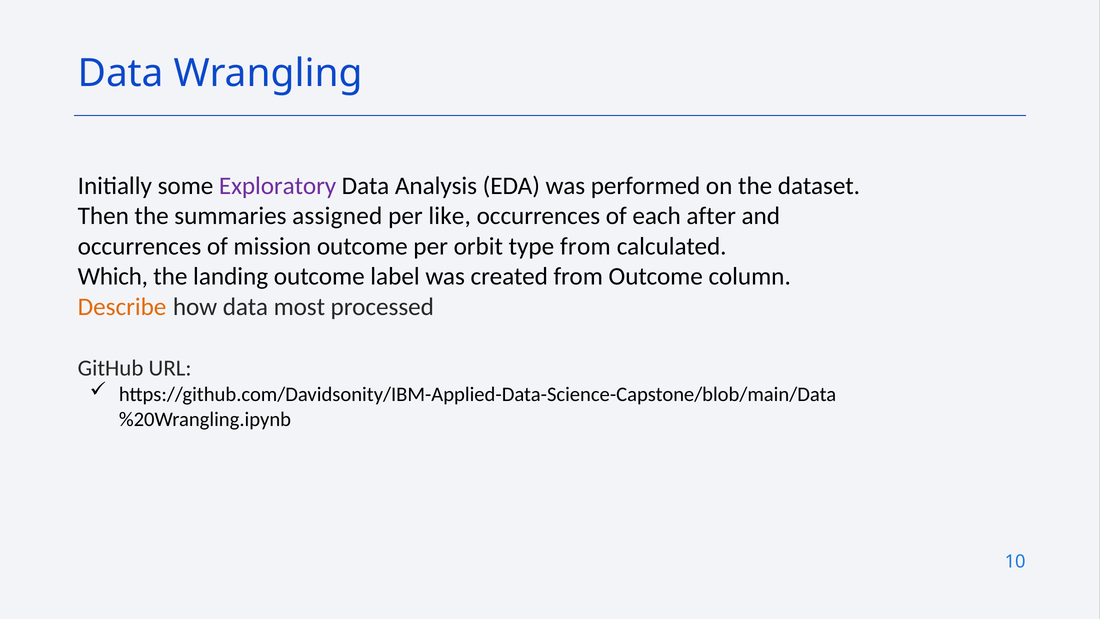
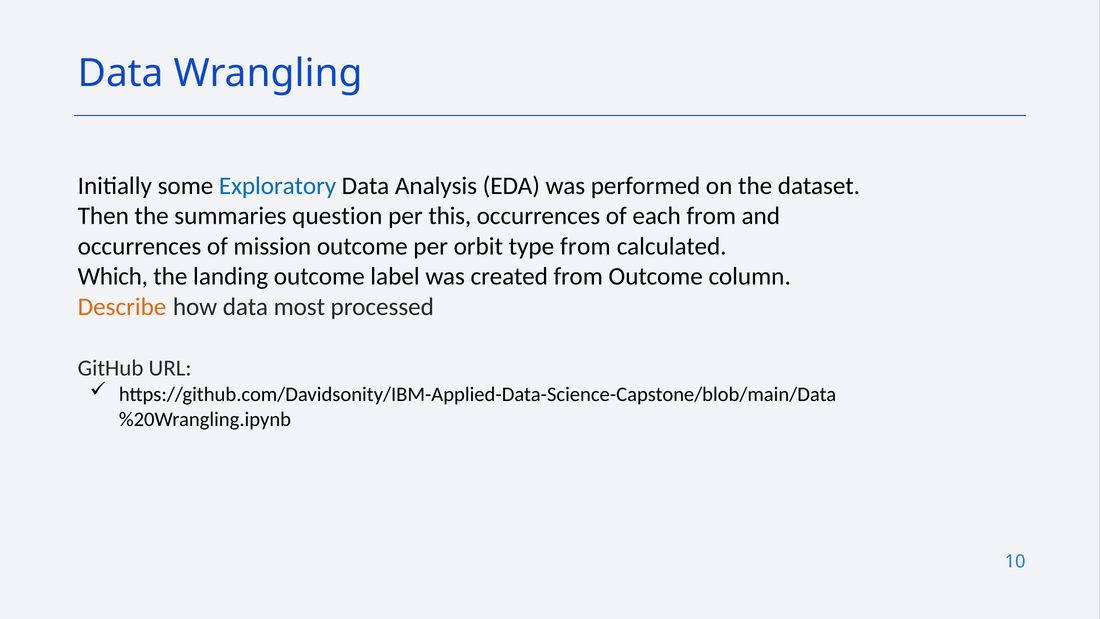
Exploratory colour: purple -> blue
assigned: assigned -> question
like: like -> this
each after: after -> from
